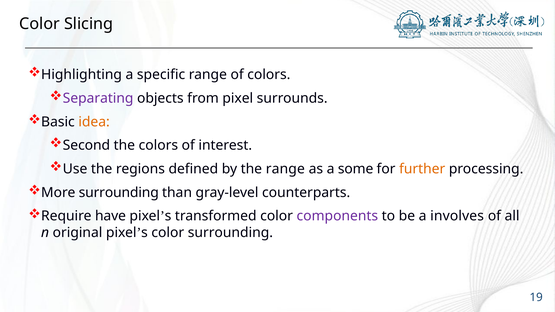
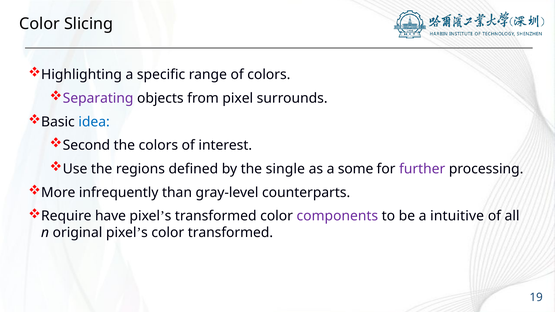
idea colour: orange -> blue
the range: range -> single
further colour: orange -> purple
More surrounding: surrounding -> infrequently
involves: involves -> intuitive
color surrounding: surrounding -> transformed
